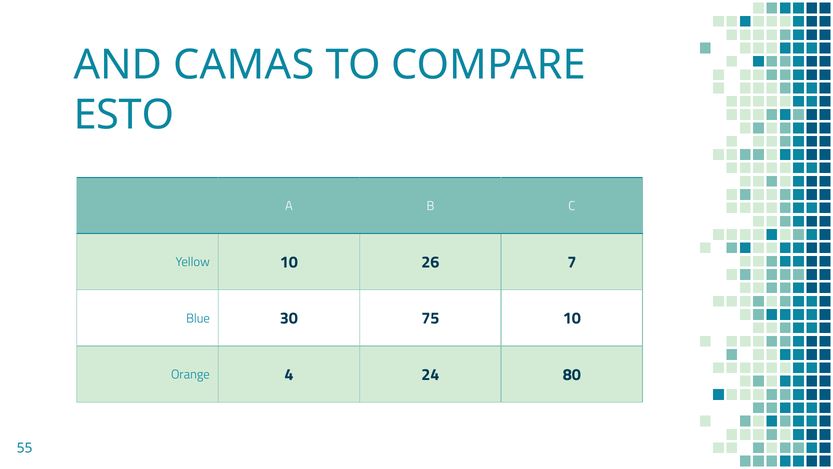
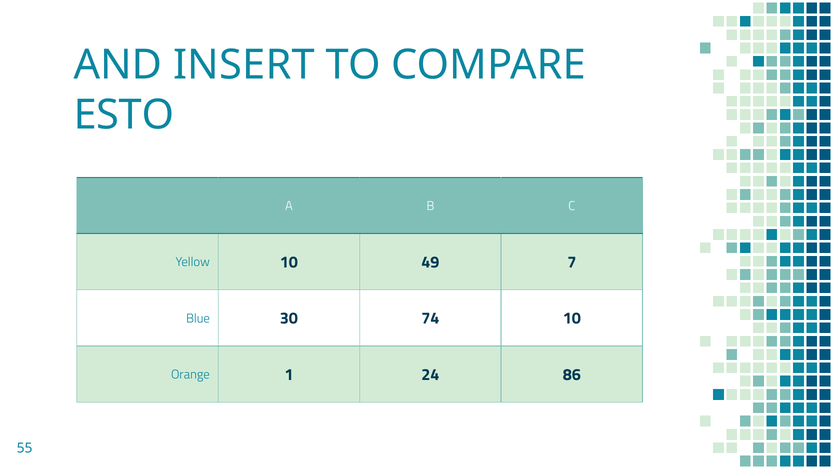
CAMAS: CAMAS -> INSERT
26: 26 -> 49
75: 75 -> 74
4: 4 -> 1
80: 80 -> 86
